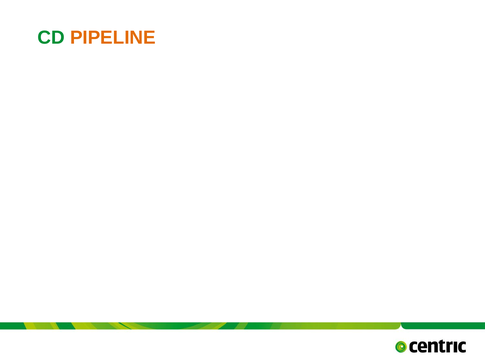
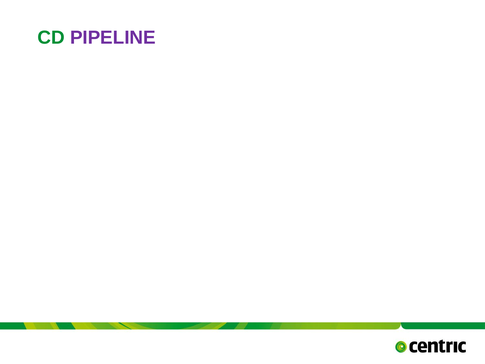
PIPELINE colour: orange -> purple
